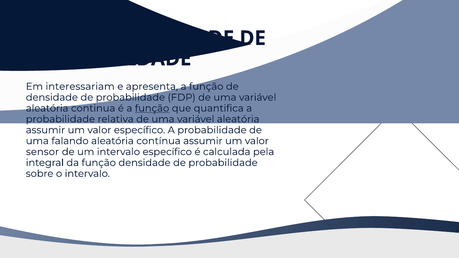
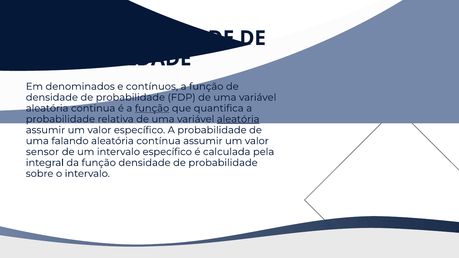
interessariam: interessariam -> denominados
apresenta: apresenta -> contínuos
aleatória at (238, 119) underline: none -> present
